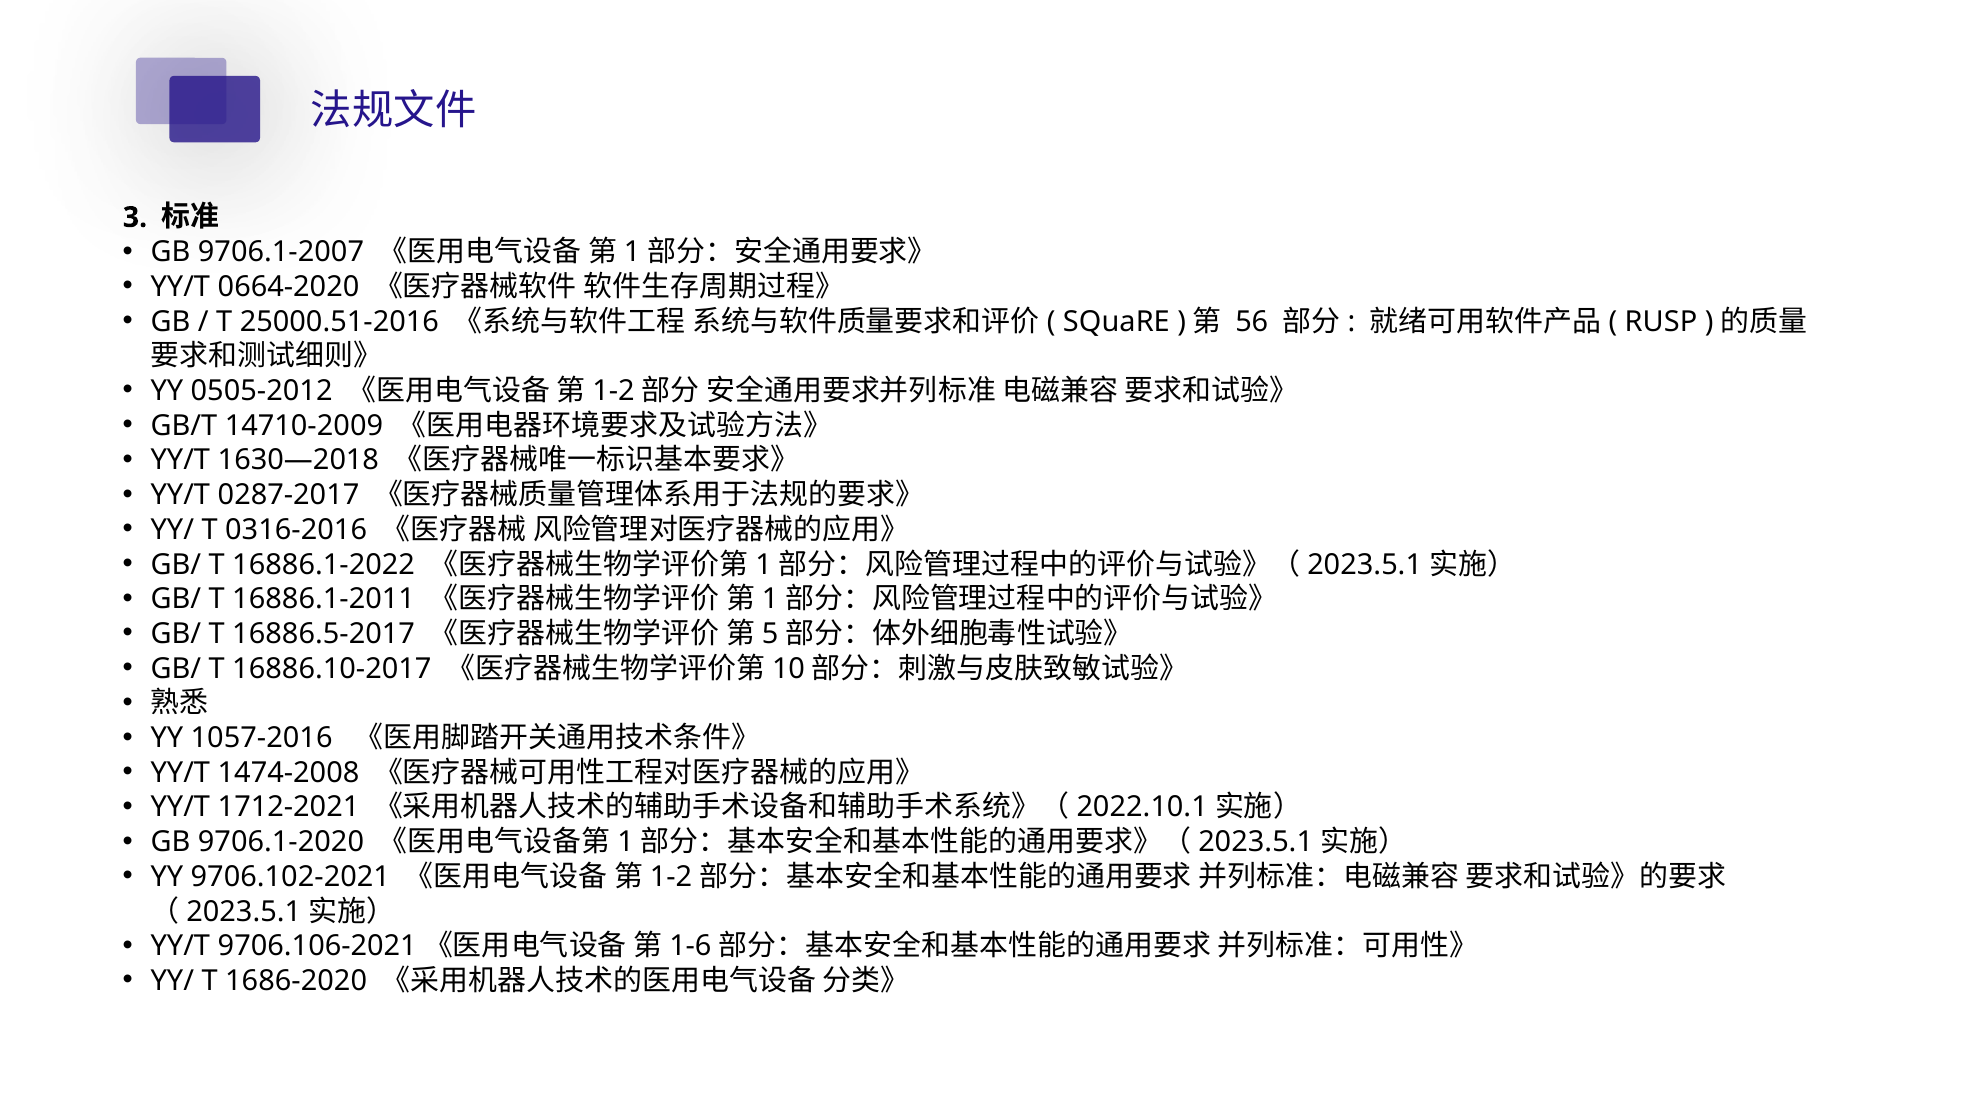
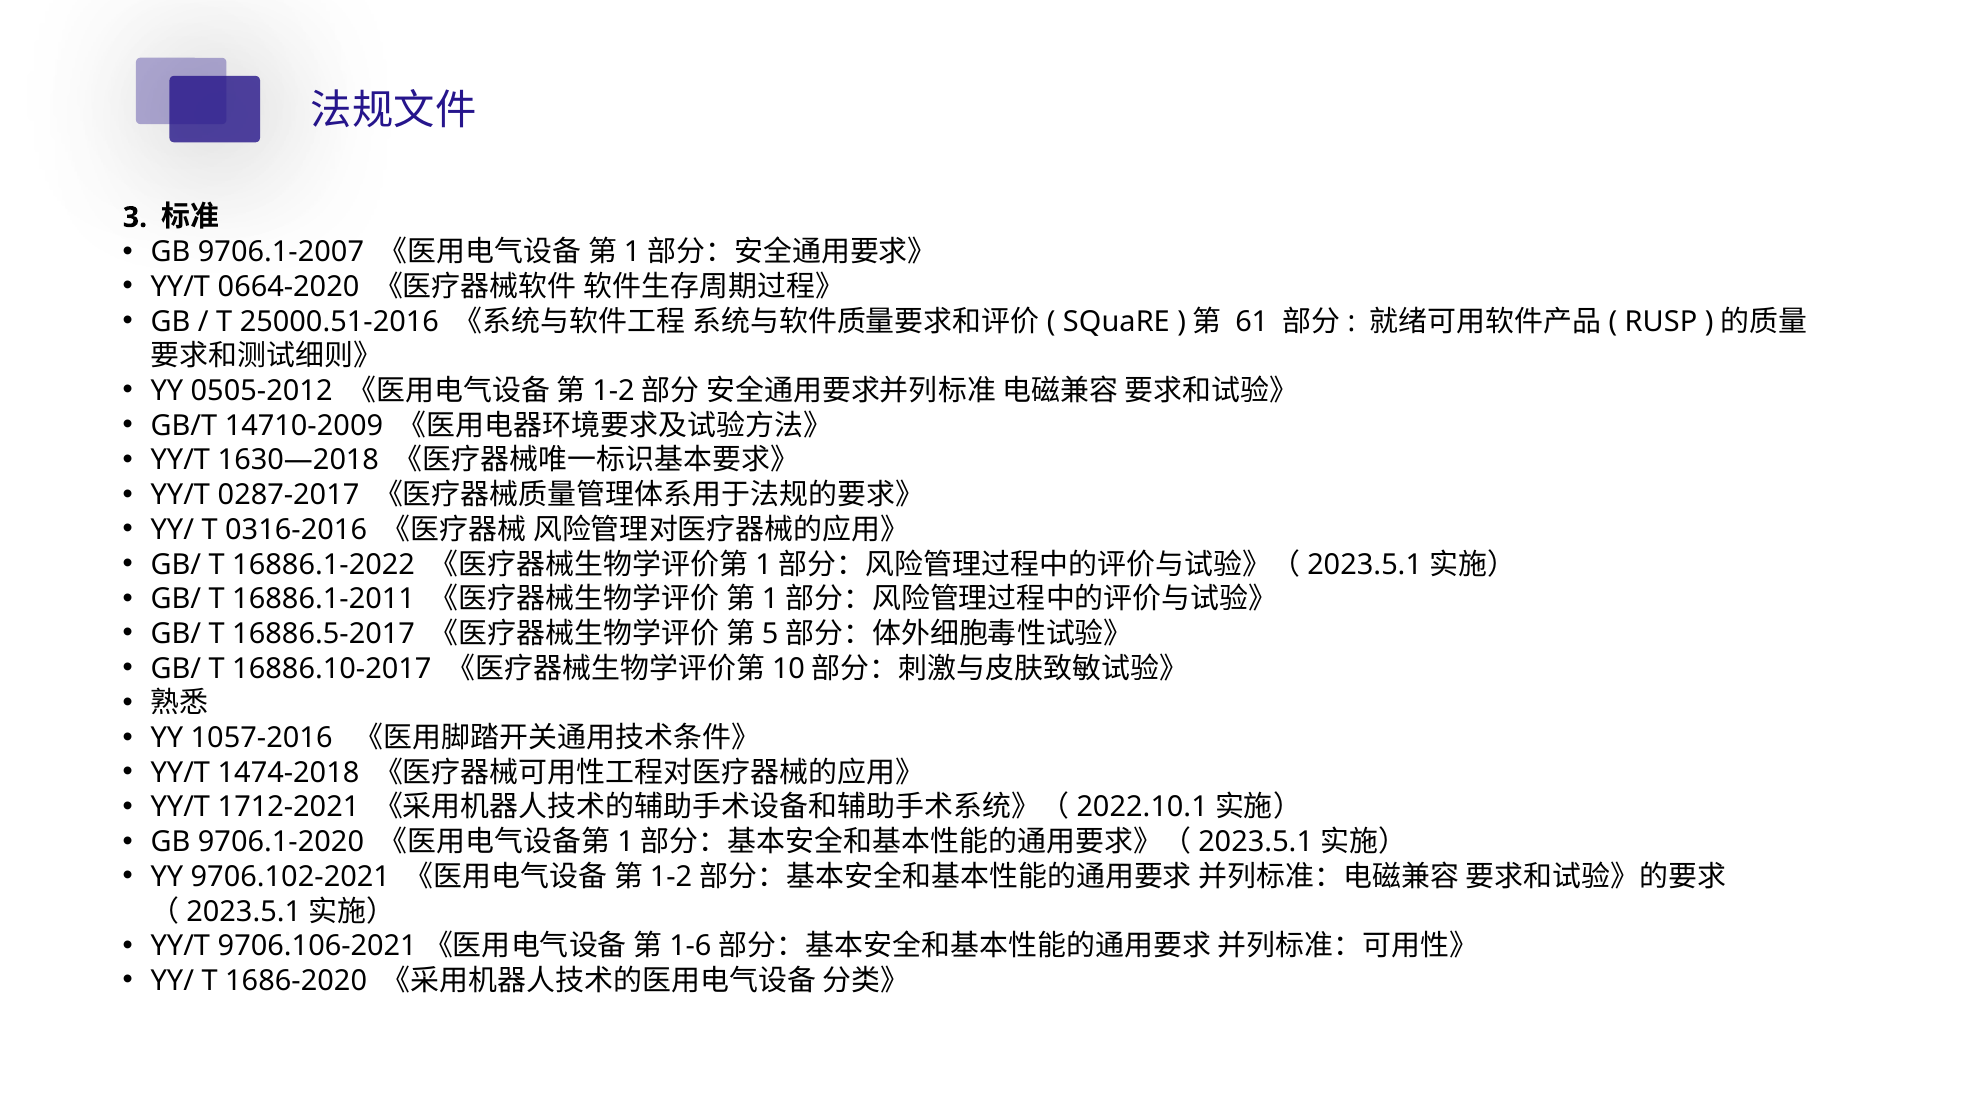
56: 56 -> 61
1474-2008: 1474-2008 -> 1474-2018
